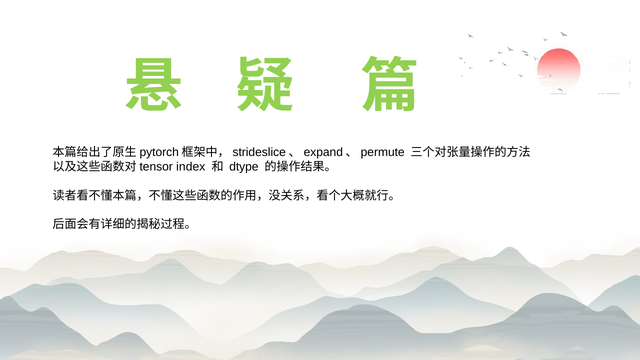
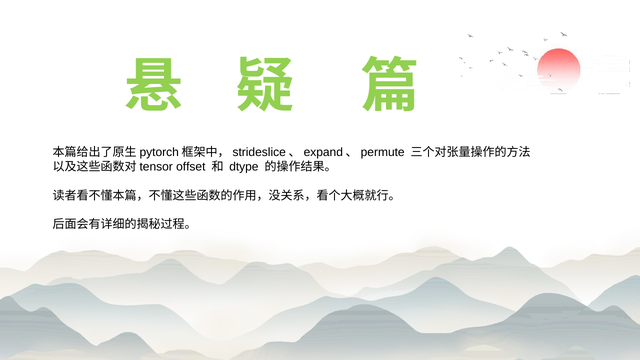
index: index -> offset
